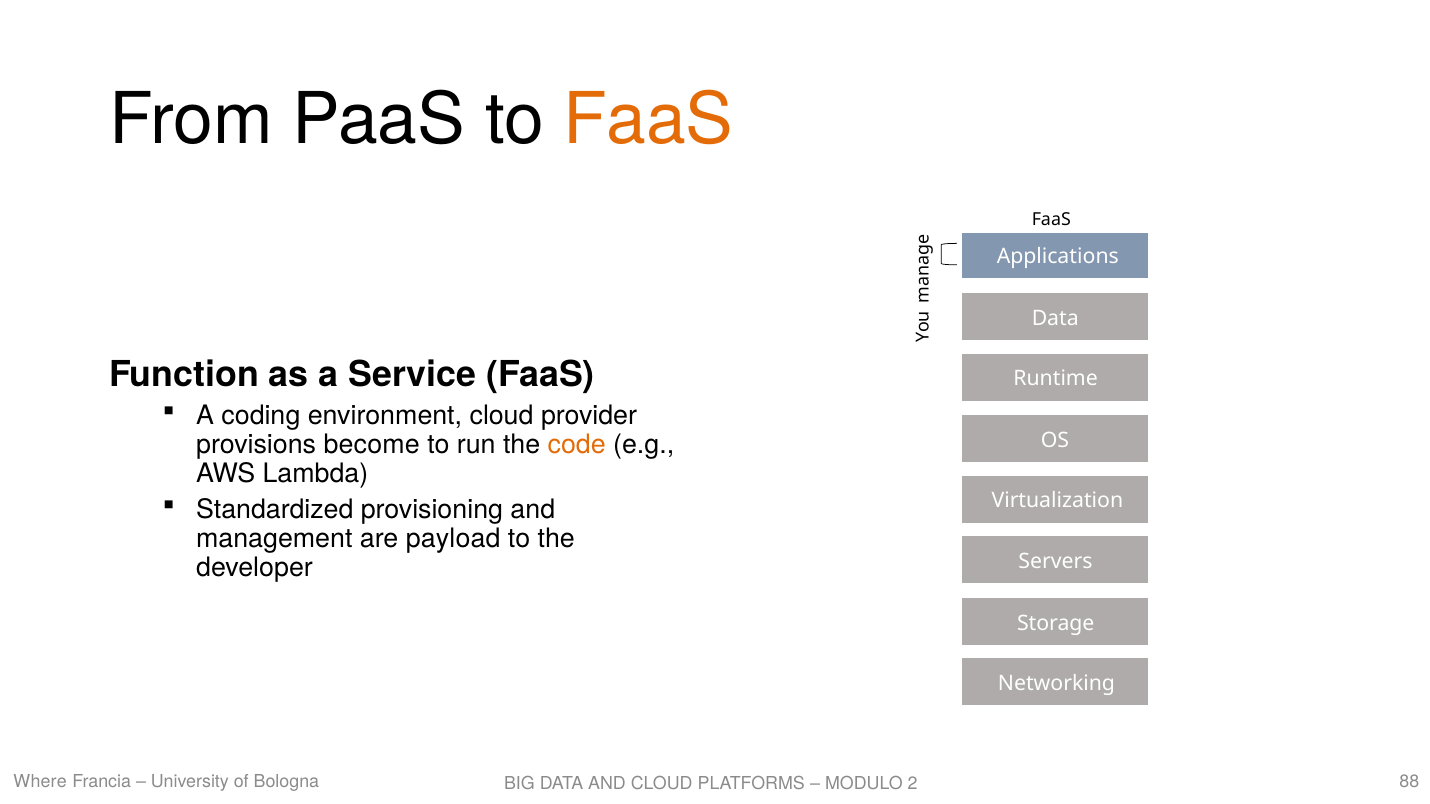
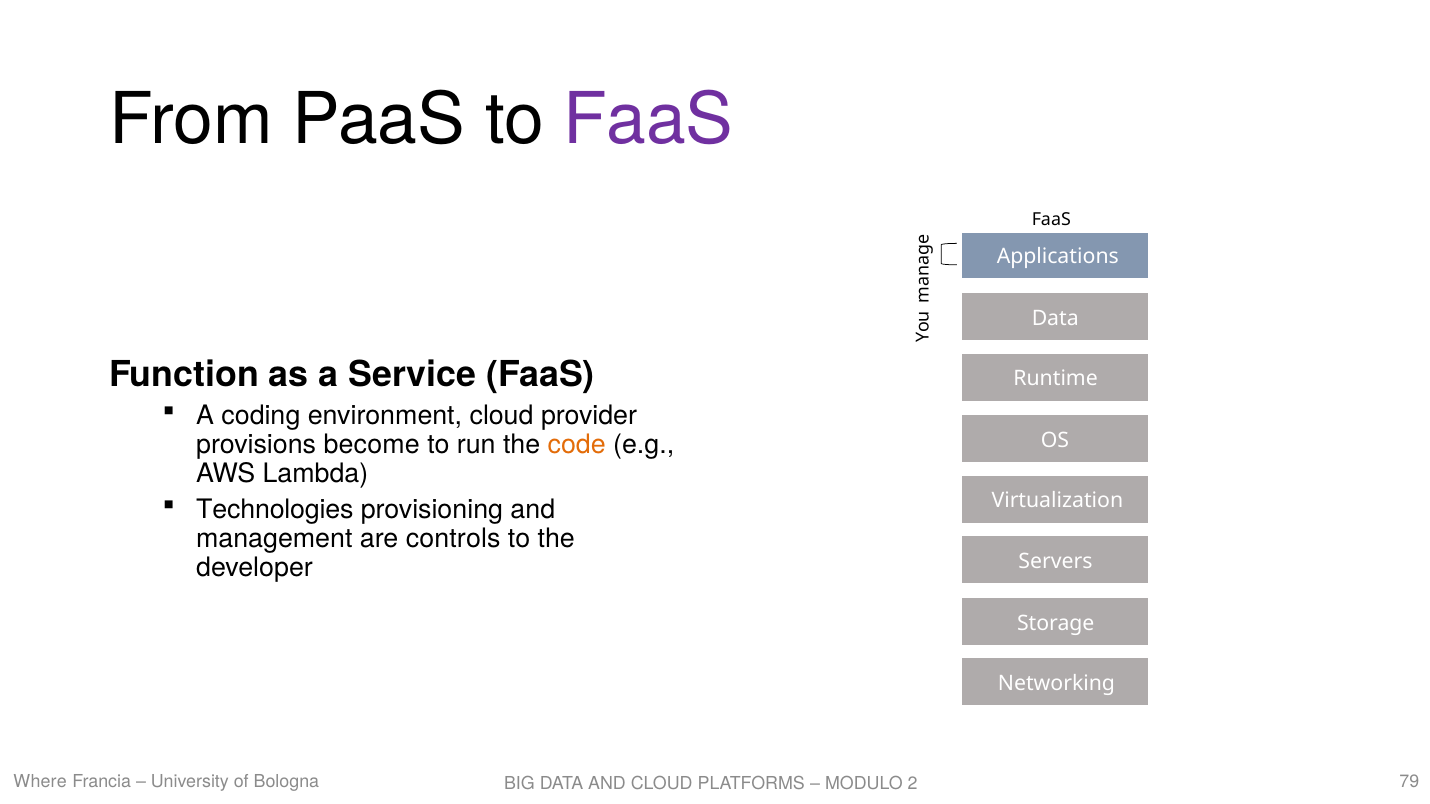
FaaS at (648, 120) colour: orange -> purple
Standardized: Standardized -> Technologies
payload: payload -> controls
88: 88 -> 79
